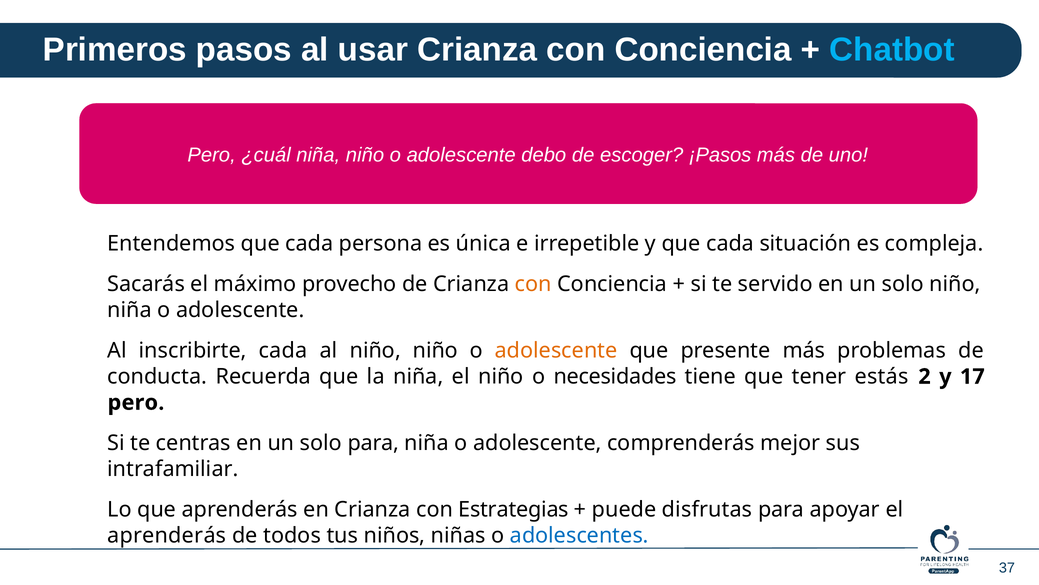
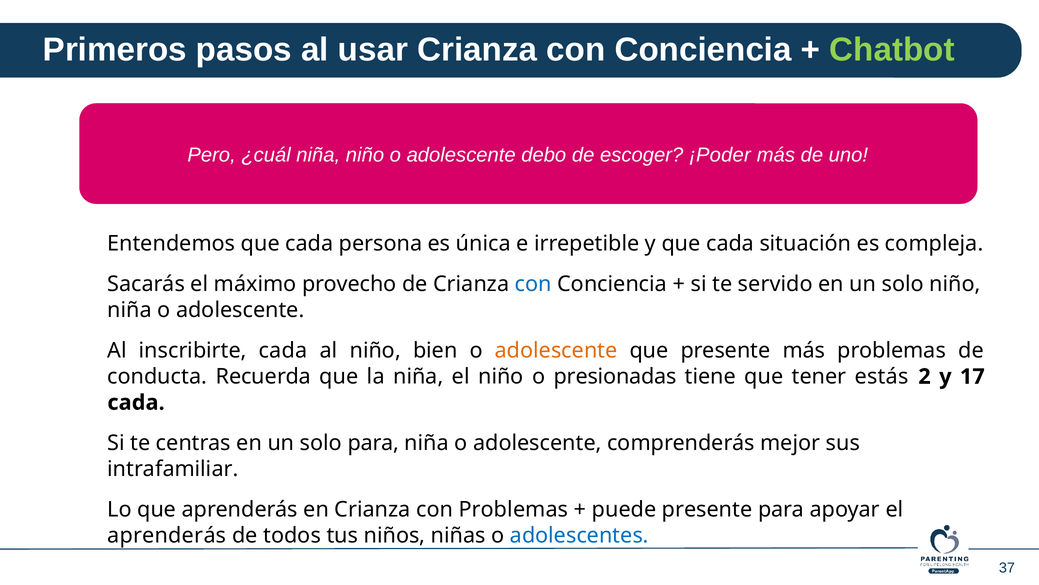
Chatbot colour: light blue -> light green
¡Pasos: ¡Pasos -> ¡Poder
con at (533, 284) colour: orange -> blue
niño niño: niño -> bien
necesidades: necesidades -> presionadas
pero at (136, 402): pero -> cada
con Estrategias: Estrategias -> Problemas
puede disfrutas: disfrutas -> presente
